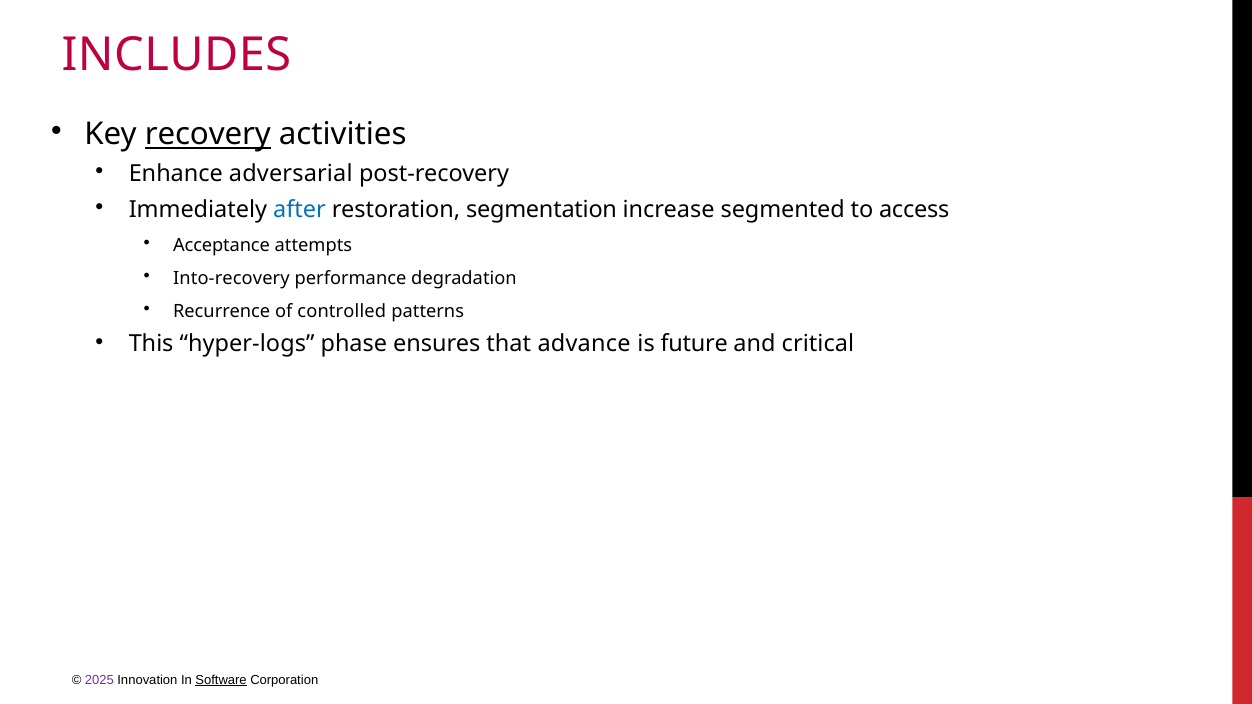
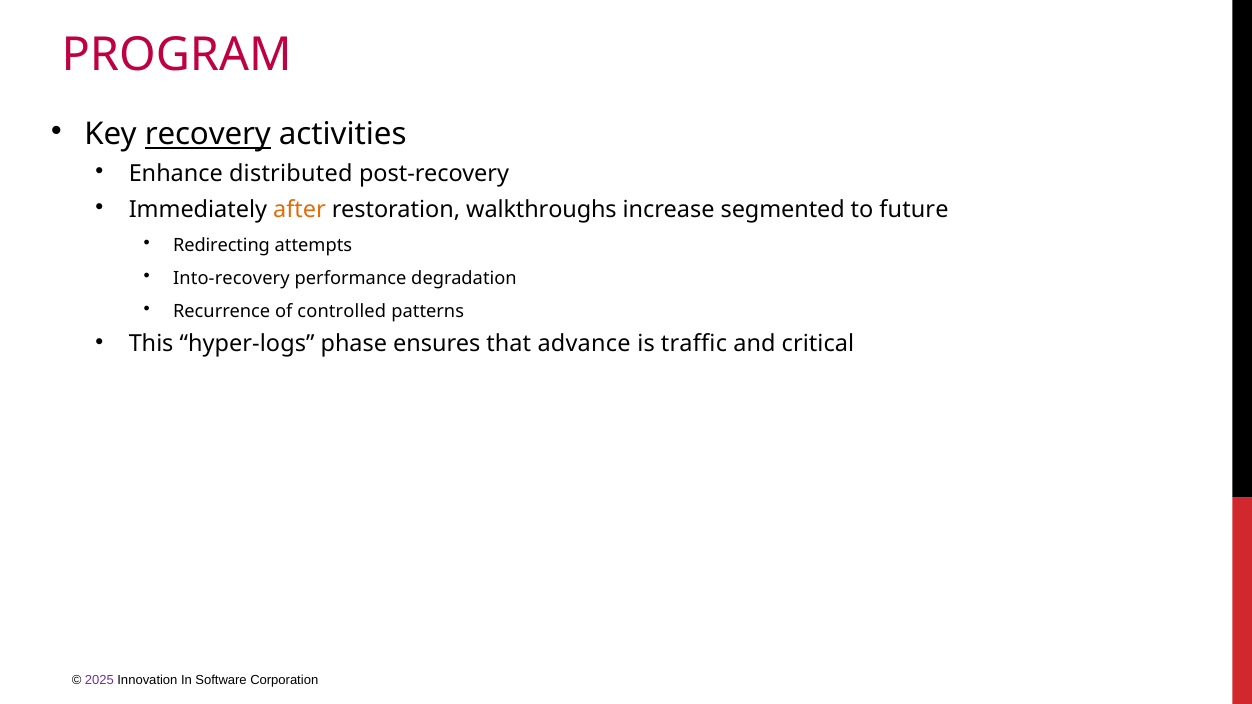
INCLUDES: INCLUDES -> PROGRAM
adversarial: adversarial -> distributed
after colour: blue -> orange
segmentation: segmentation -> walkthroughs
access: access -> future
Acceptance: Acceptance -> Redirecting
future: future -> traffic
Software underline: present -> none
